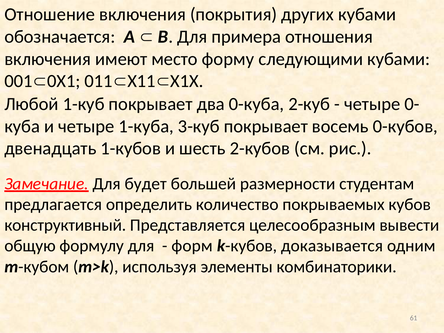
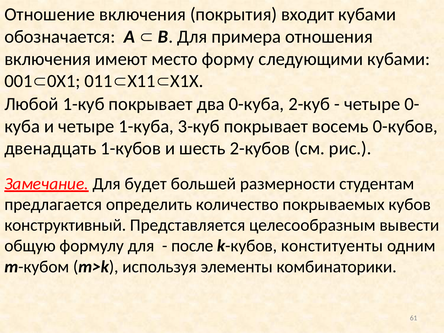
других: других -> входит
форм: форм -> после
доказывается: доказывается -> конституенты
